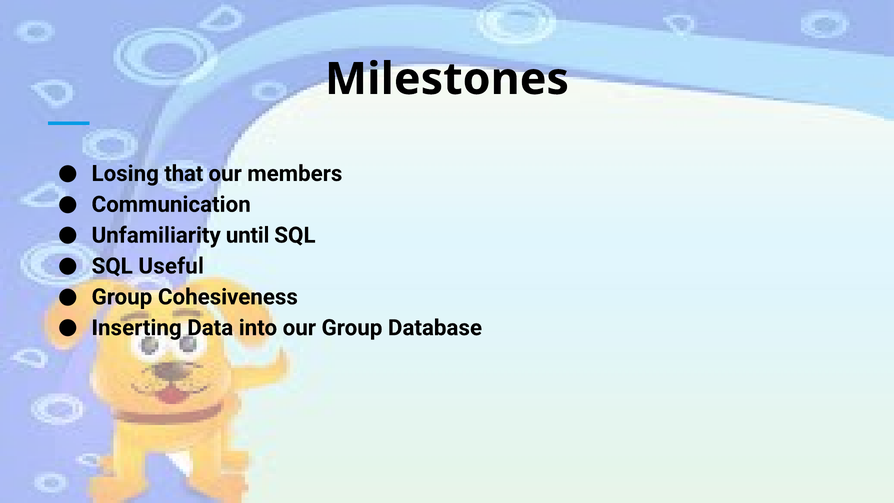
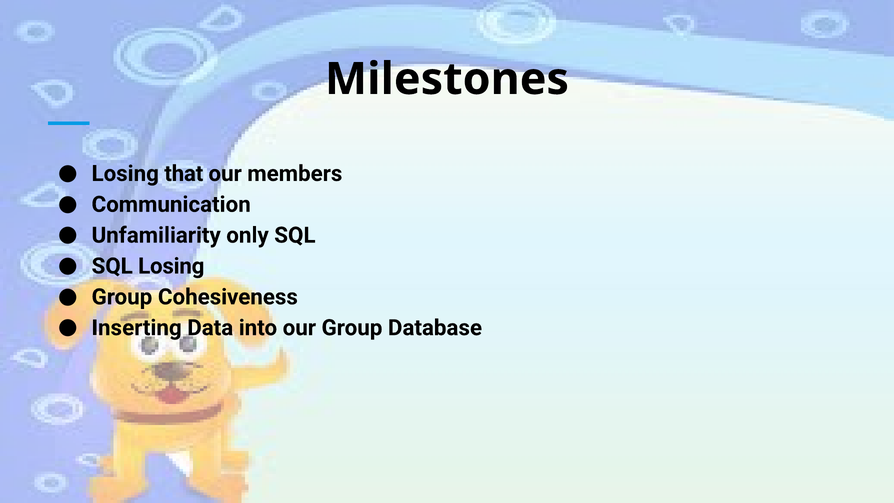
until: until -> only
SQL Useful: Useful -> Losing
